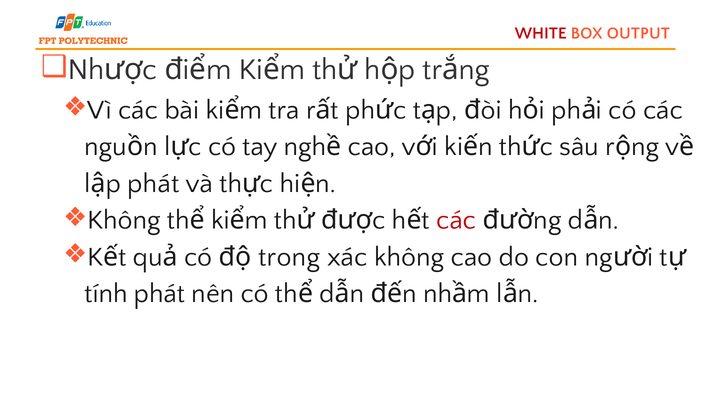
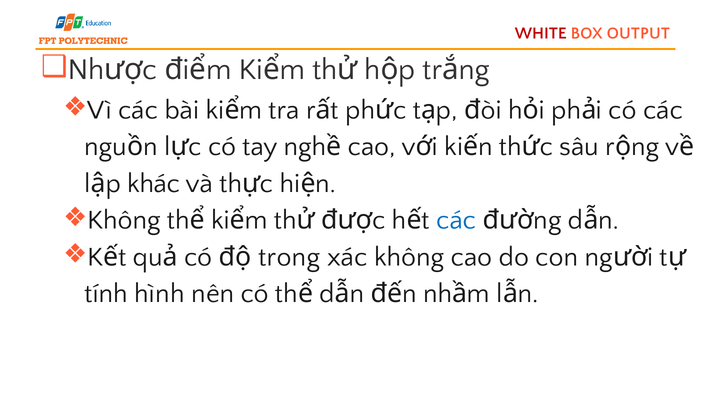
phát at (153, 183): phát -> khác
các at (456, 220) colour: red -> blue
tính phát: phát -> hình
